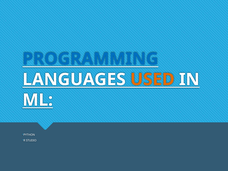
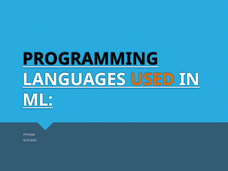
PROGRAMMING colour: blue -> black
